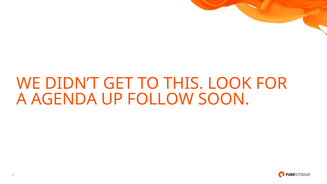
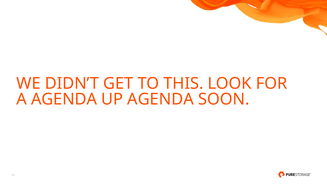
UP FOLLOW: FOLLOW -> AGENDA
